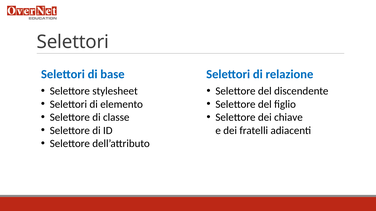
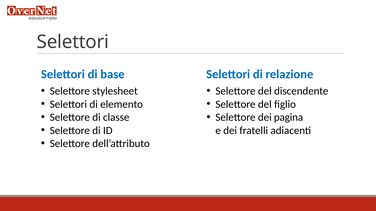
chiave: chiave -> pagina
